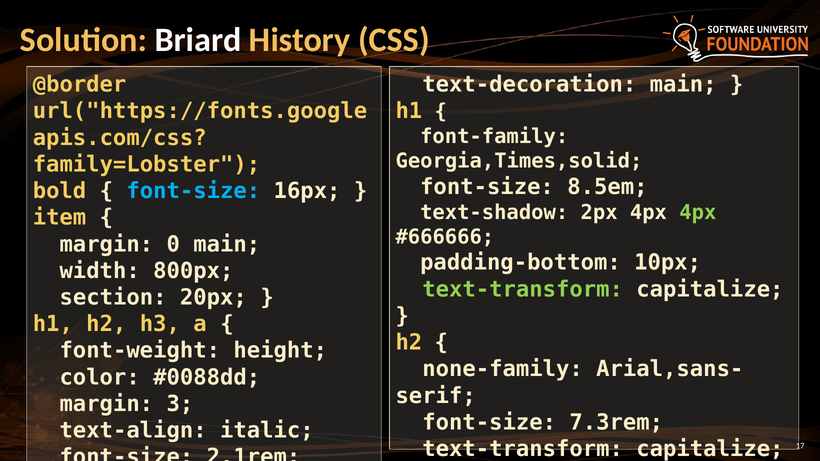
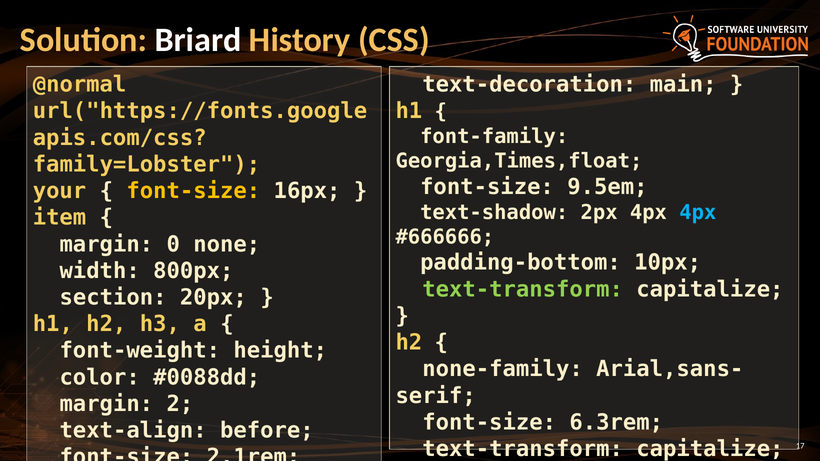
@border: @border -> @normal
Georgia,Times,solid: Georgia,Times,solid -> Georgia,Times,float
8.5em: 8.5em -> 9.5em
bold: bold -> your
font-size at (193, 191) colour: light blue -> yellow
4px at (698, 213) colour: light green -> light blue
0 main: main -> none
3: 3 -> 2
7.3rem: 7.3rem -> 6.3rem
italic: italic -> before
